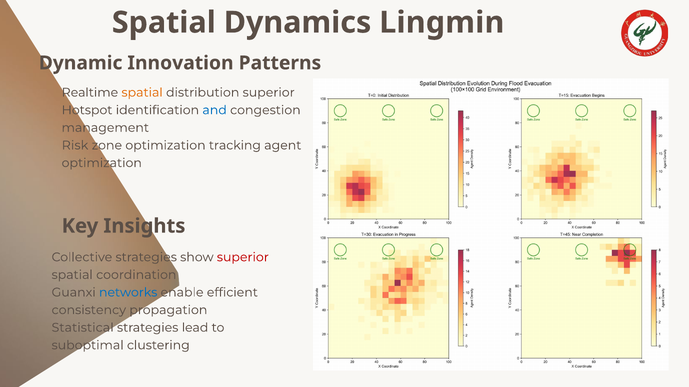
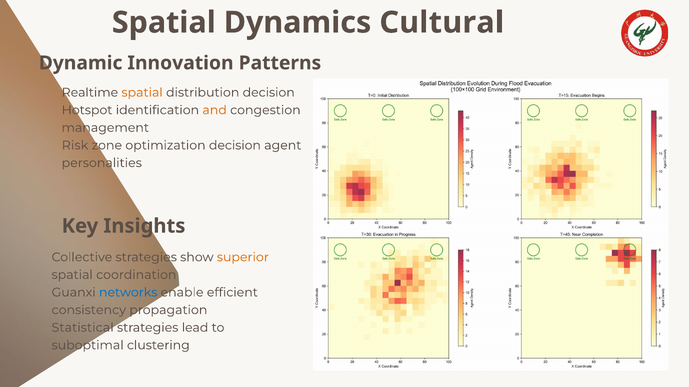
Lingmin: Lingmin -> Cultural
distribution superior: superior -> decision
and colour: blue -> orange
optimization tracking: tracking -> decision
optimization at (102, 163): optimization -> personalities
superior at (243, 258) colour: red -> orange
